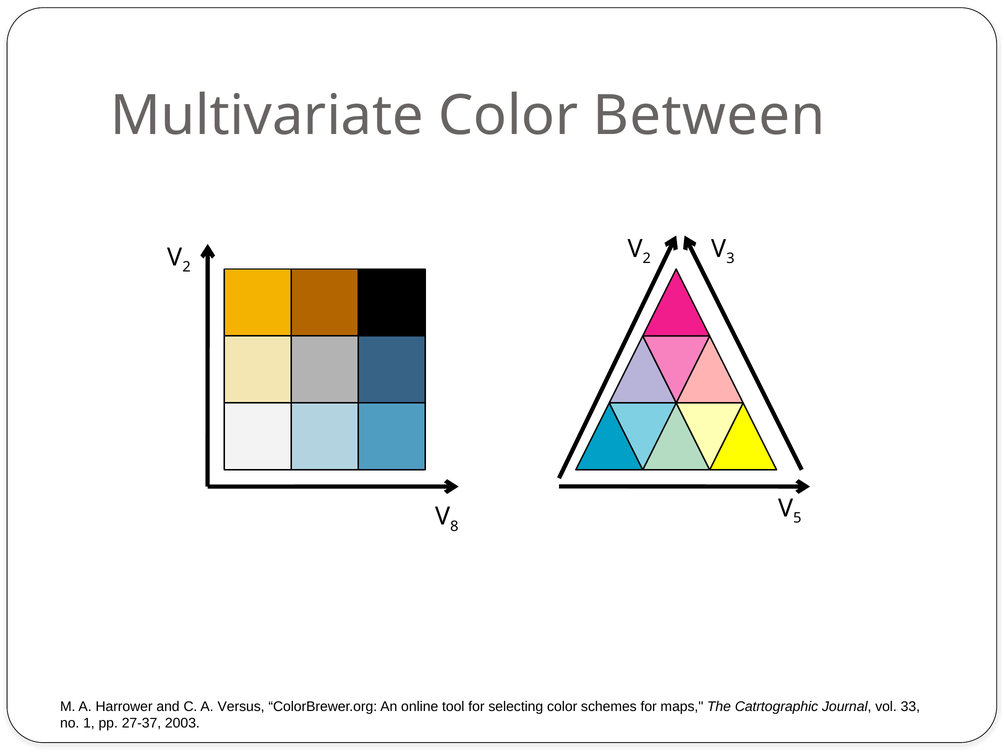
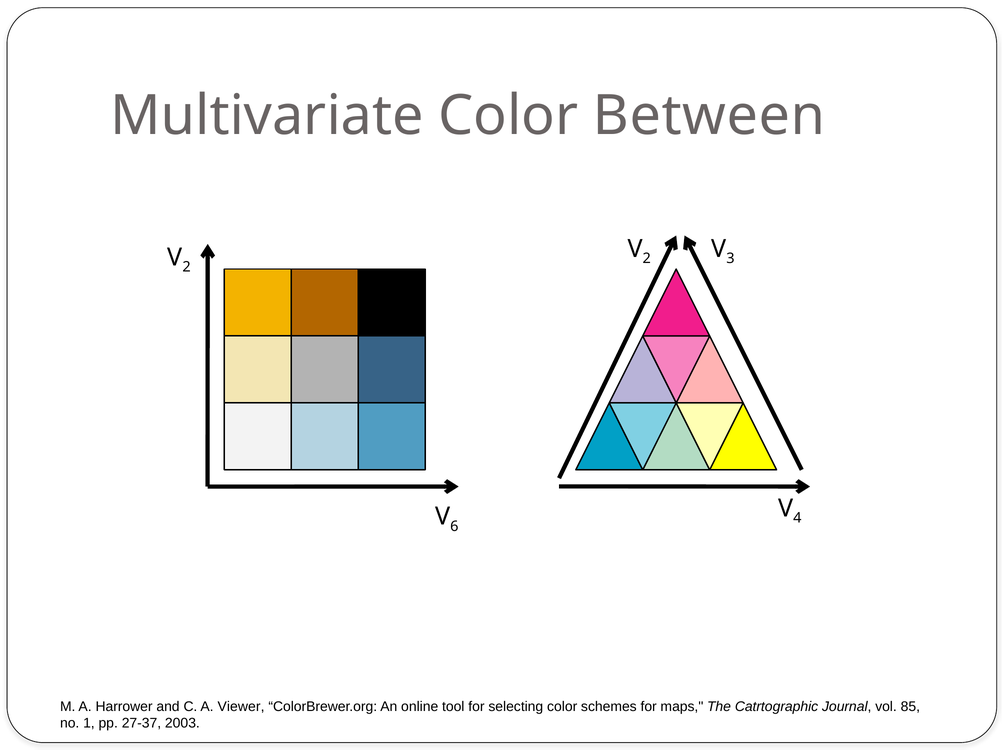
5: 5 -> 4
8: 8 -> 6
Versus: Versus -> Viewer
33: 33 -> 85
